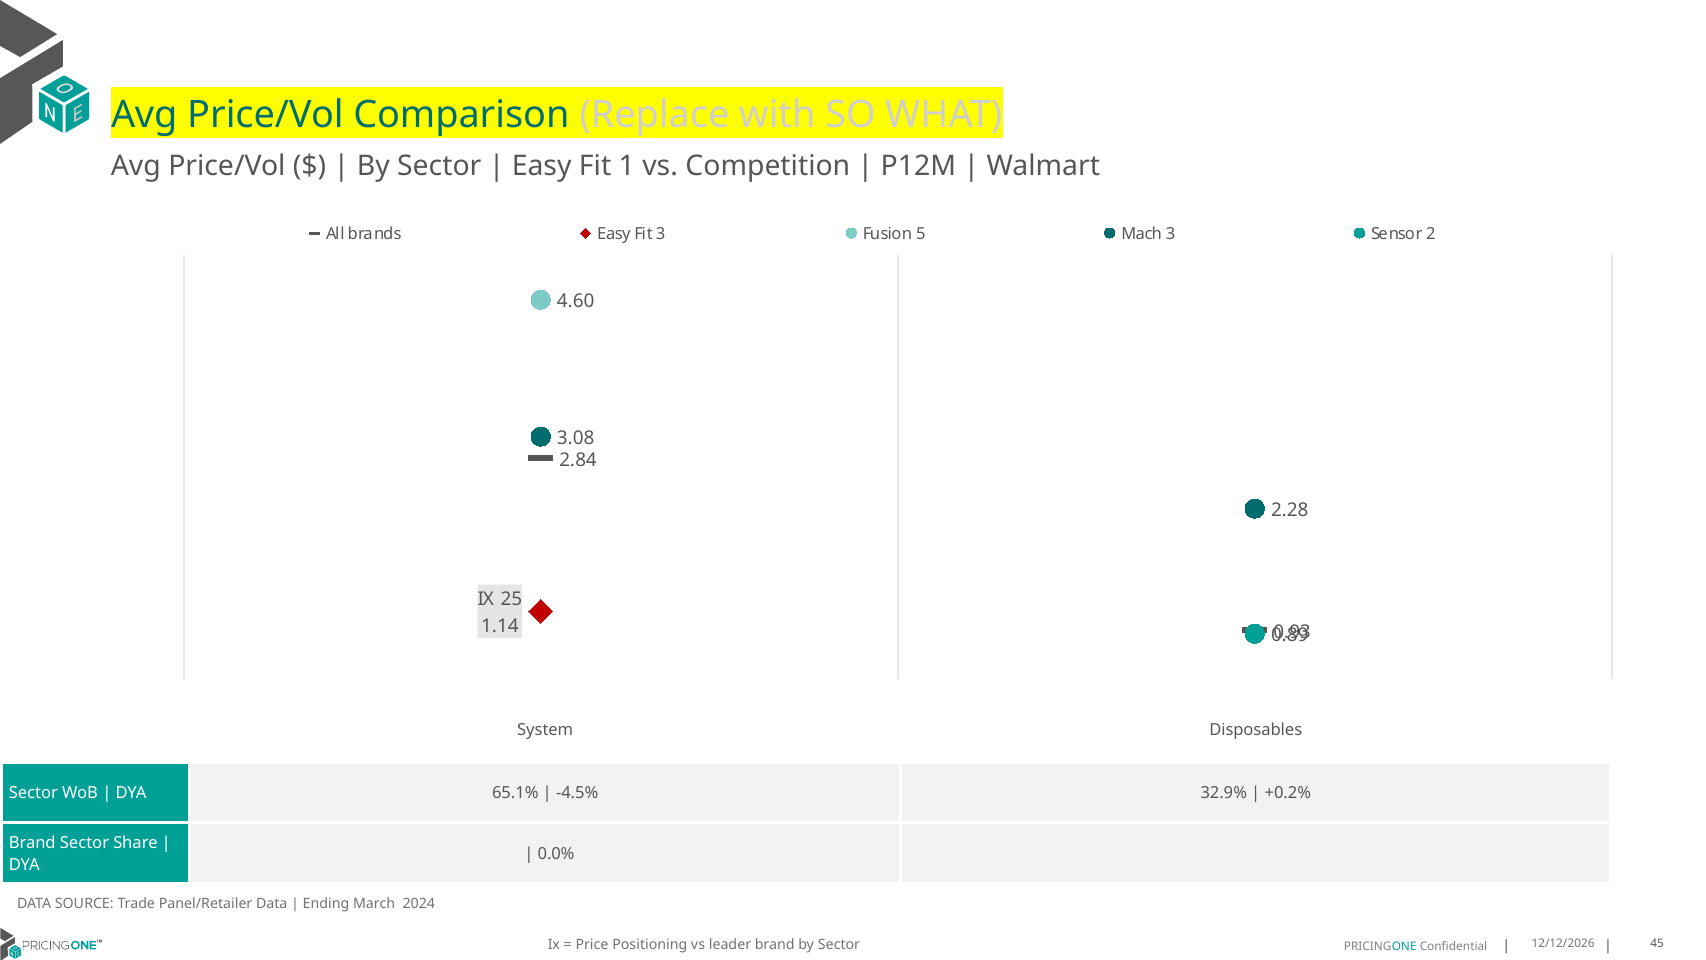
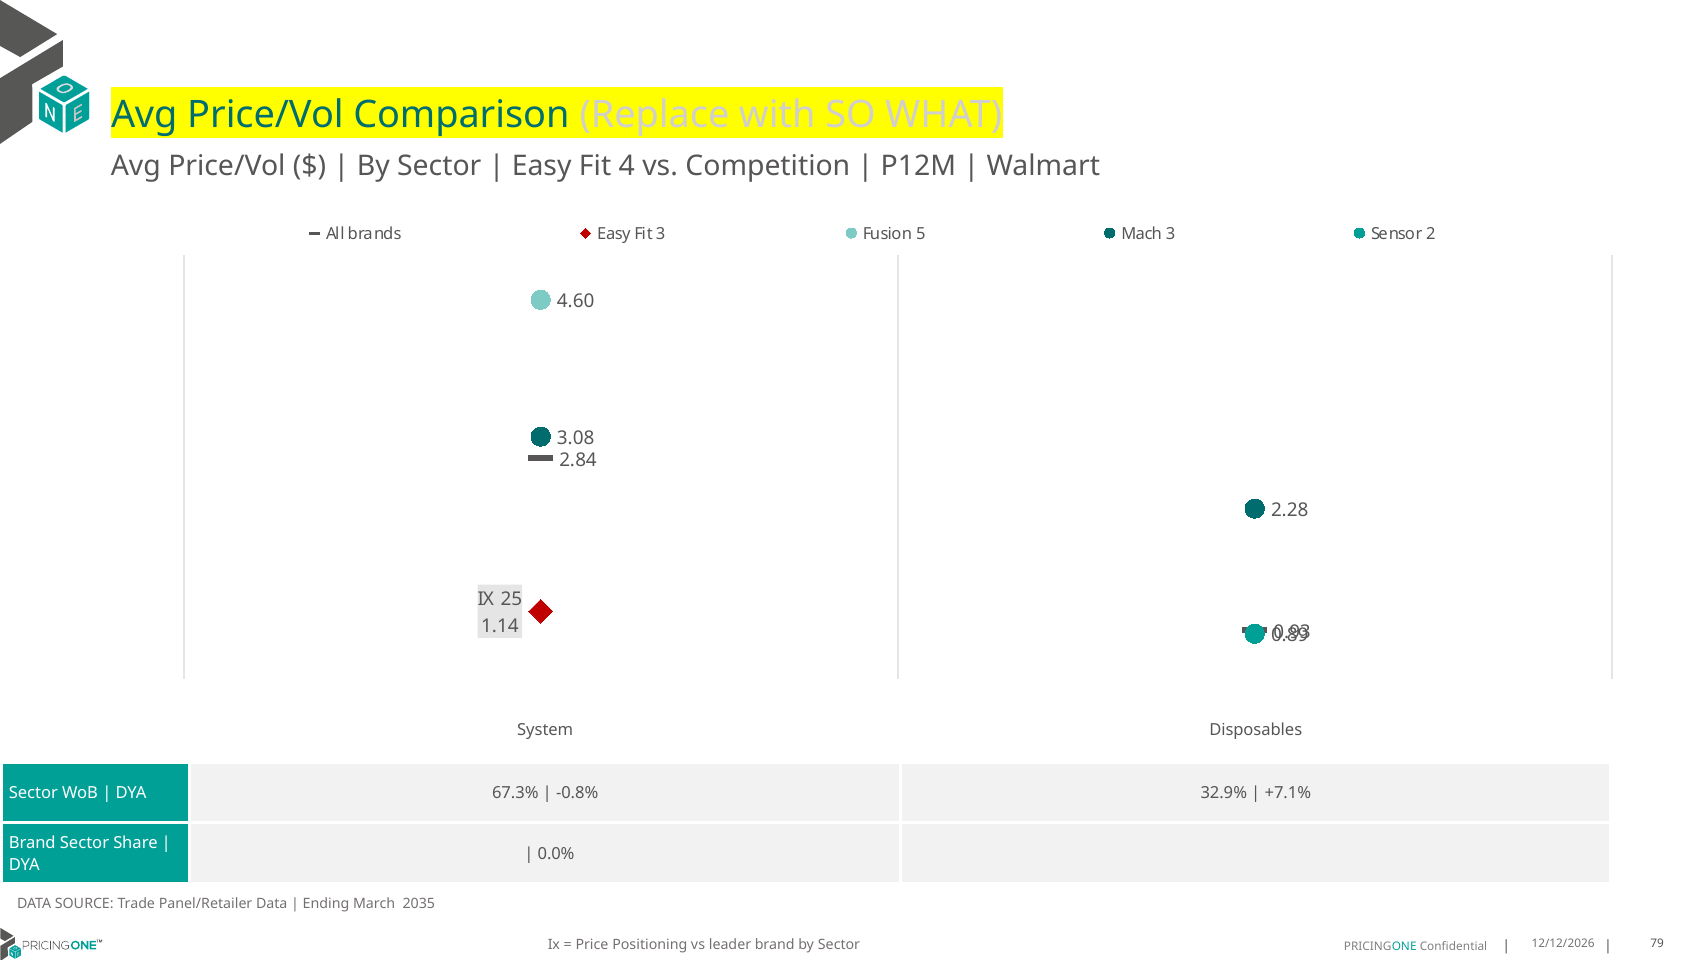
1: 1 -> 4
65.1%: 65.1% -> 67.3%
-4.5%: -4.5% -> -0.8%
+0.2%: +0.2% -> +7.1%
2024: 2024 -> 2035
45: 45 -> 79
